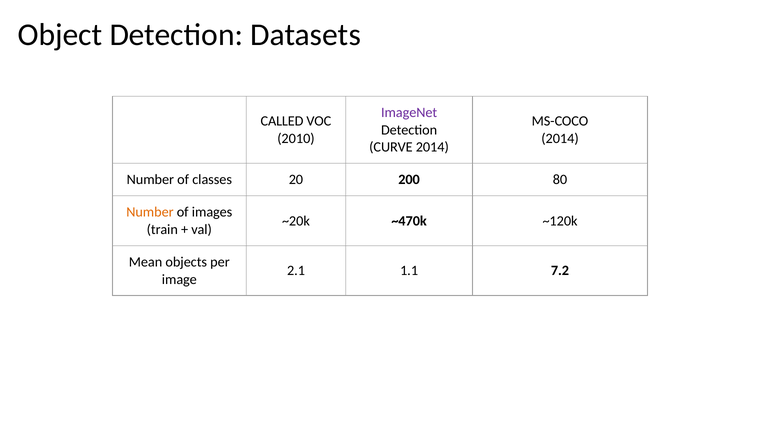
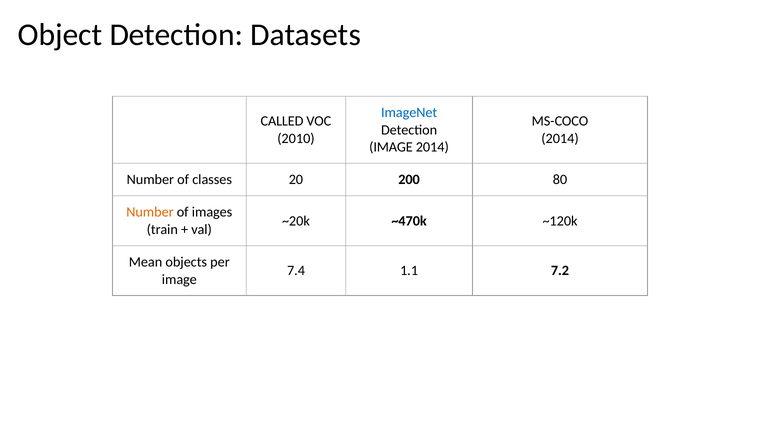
ImageNet colour: purple -> blue
CURVE at (391, 147): CURVE -> IMAGE
2.1: 2.1 -> 7.4
